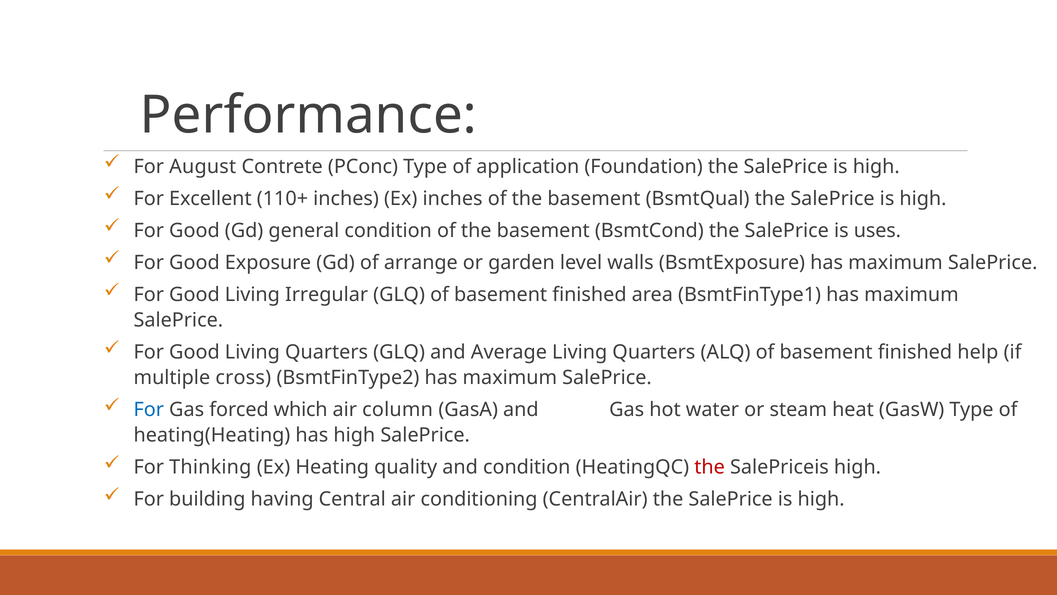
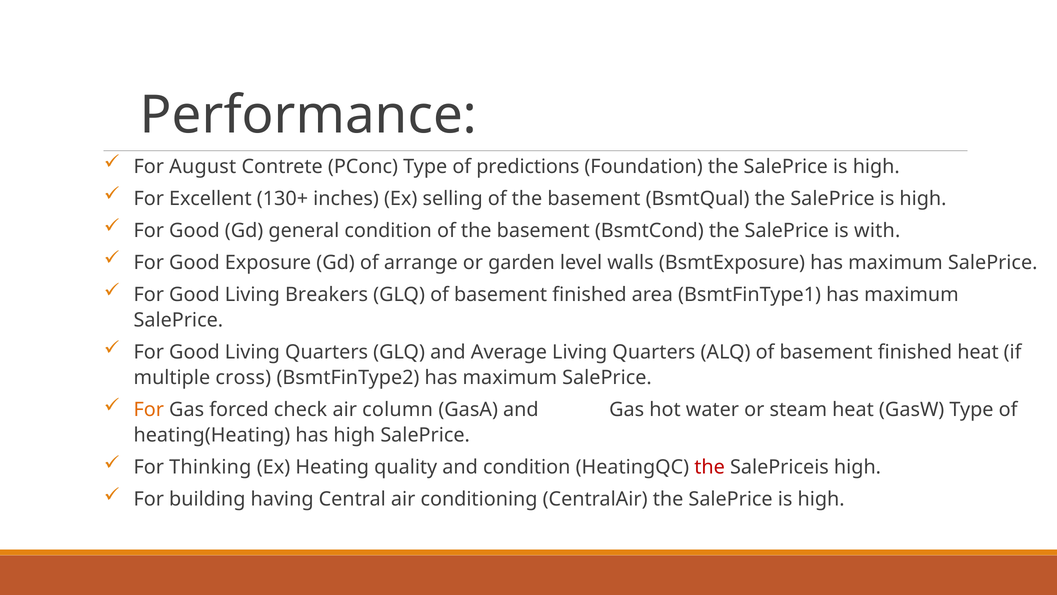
application: application -> predictions
110+: 110+ -> 130+
Ex inches: inches -> selling
uses: uses -> with
Irregular: Irregular -> Breakers
finished help: help -> heat
For at (149, 410) colour: blue -> orange
which: which -> check
